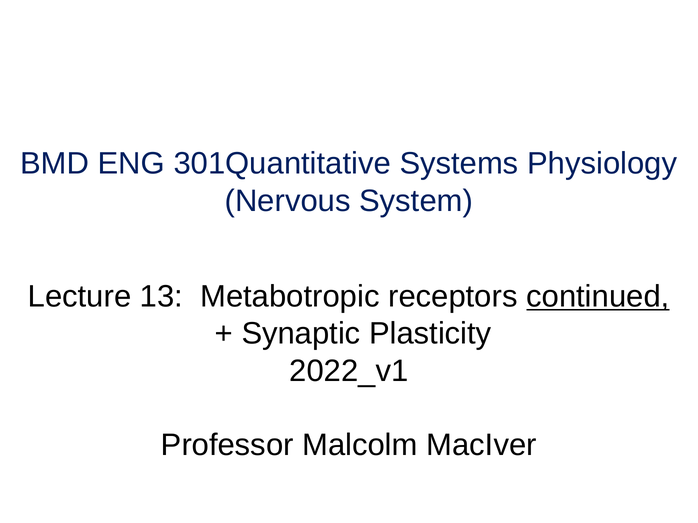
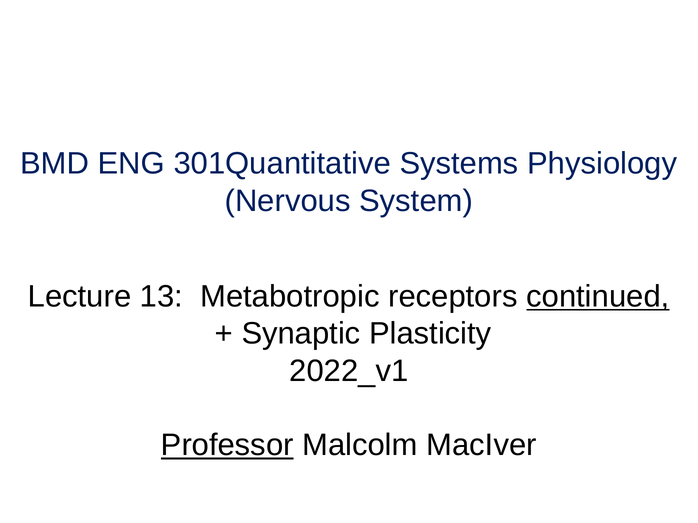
Professor underline: none -> present
